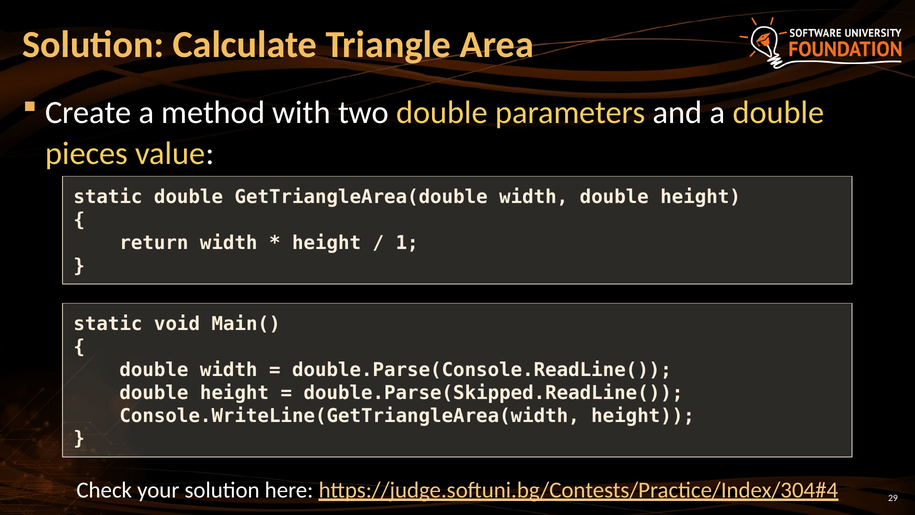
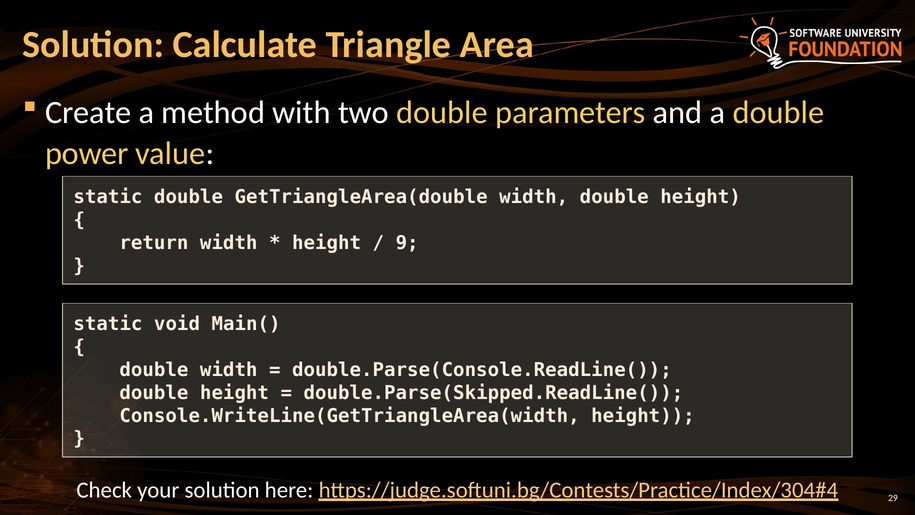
pieces: pieces -> power
1: 1 -> 9
